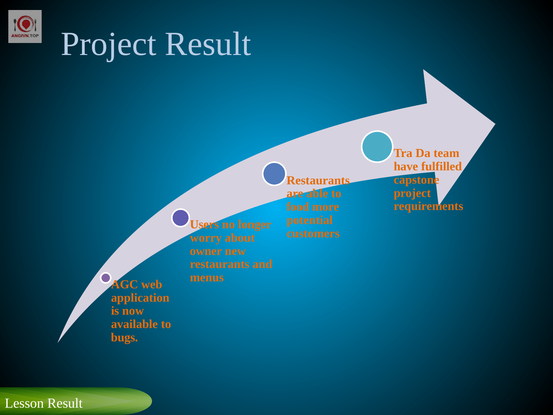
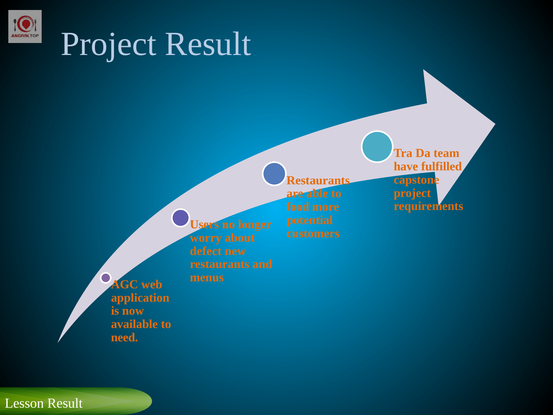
owner: owner -> defect
bugs: bugs -> need
